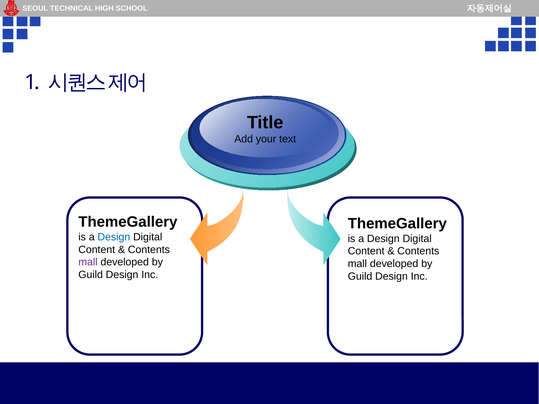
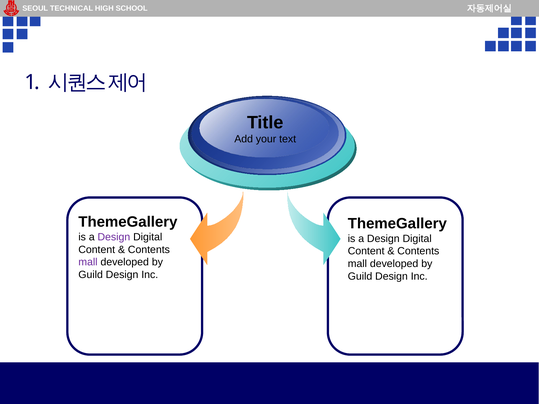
Design at (114, 237) colour: blue -> purple
